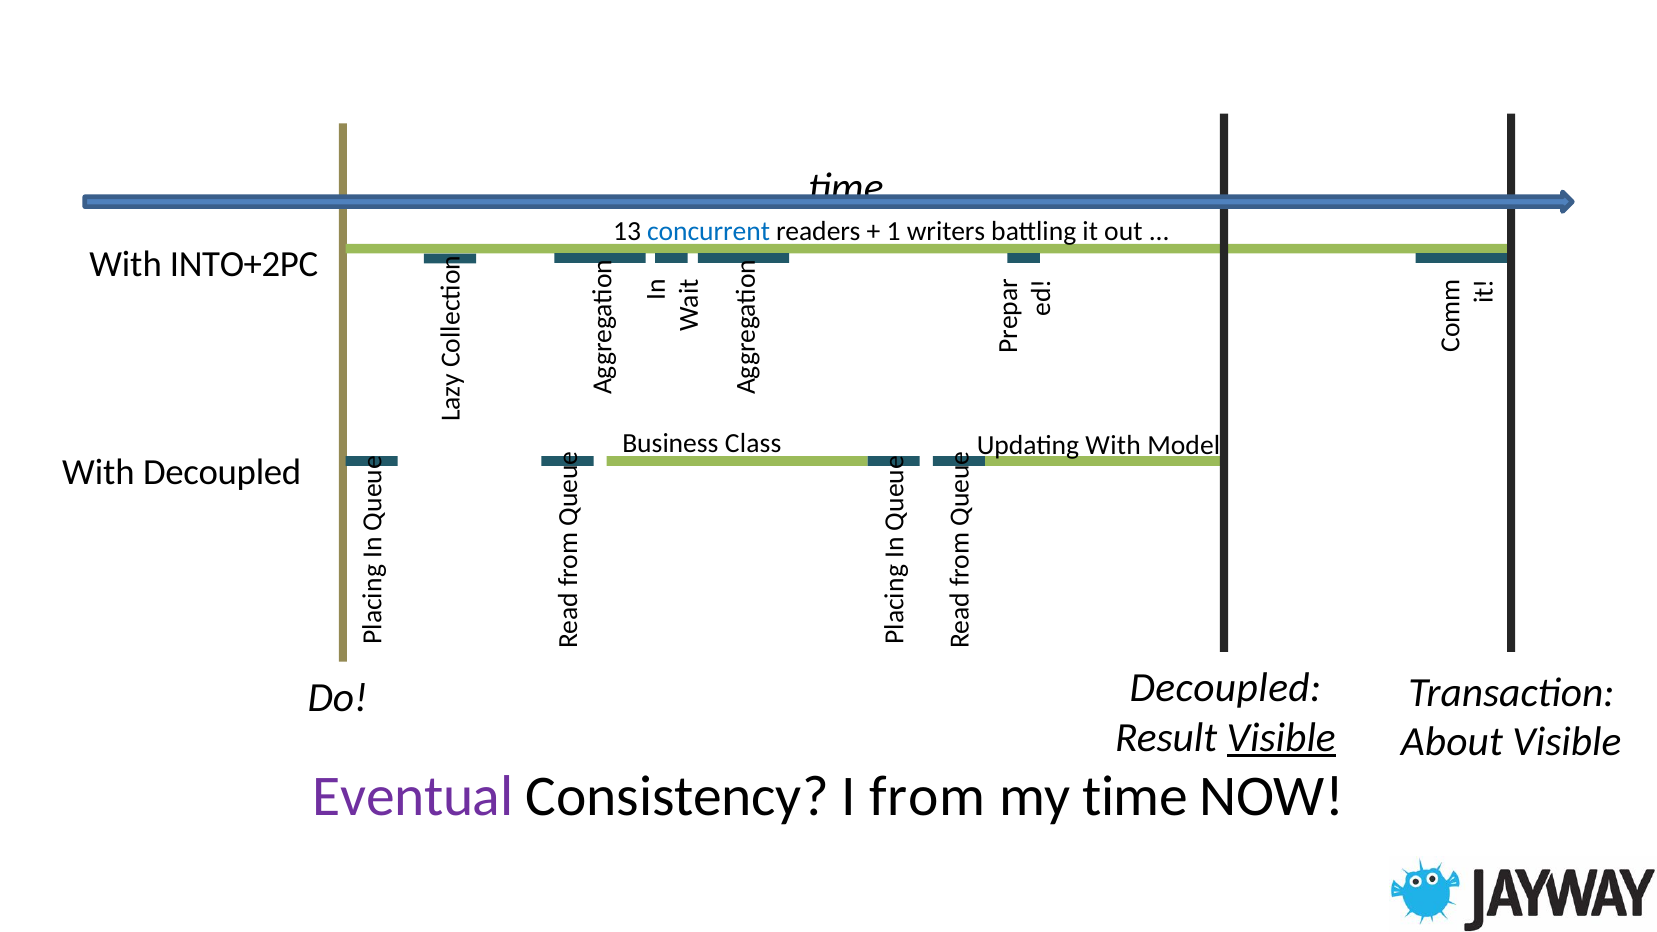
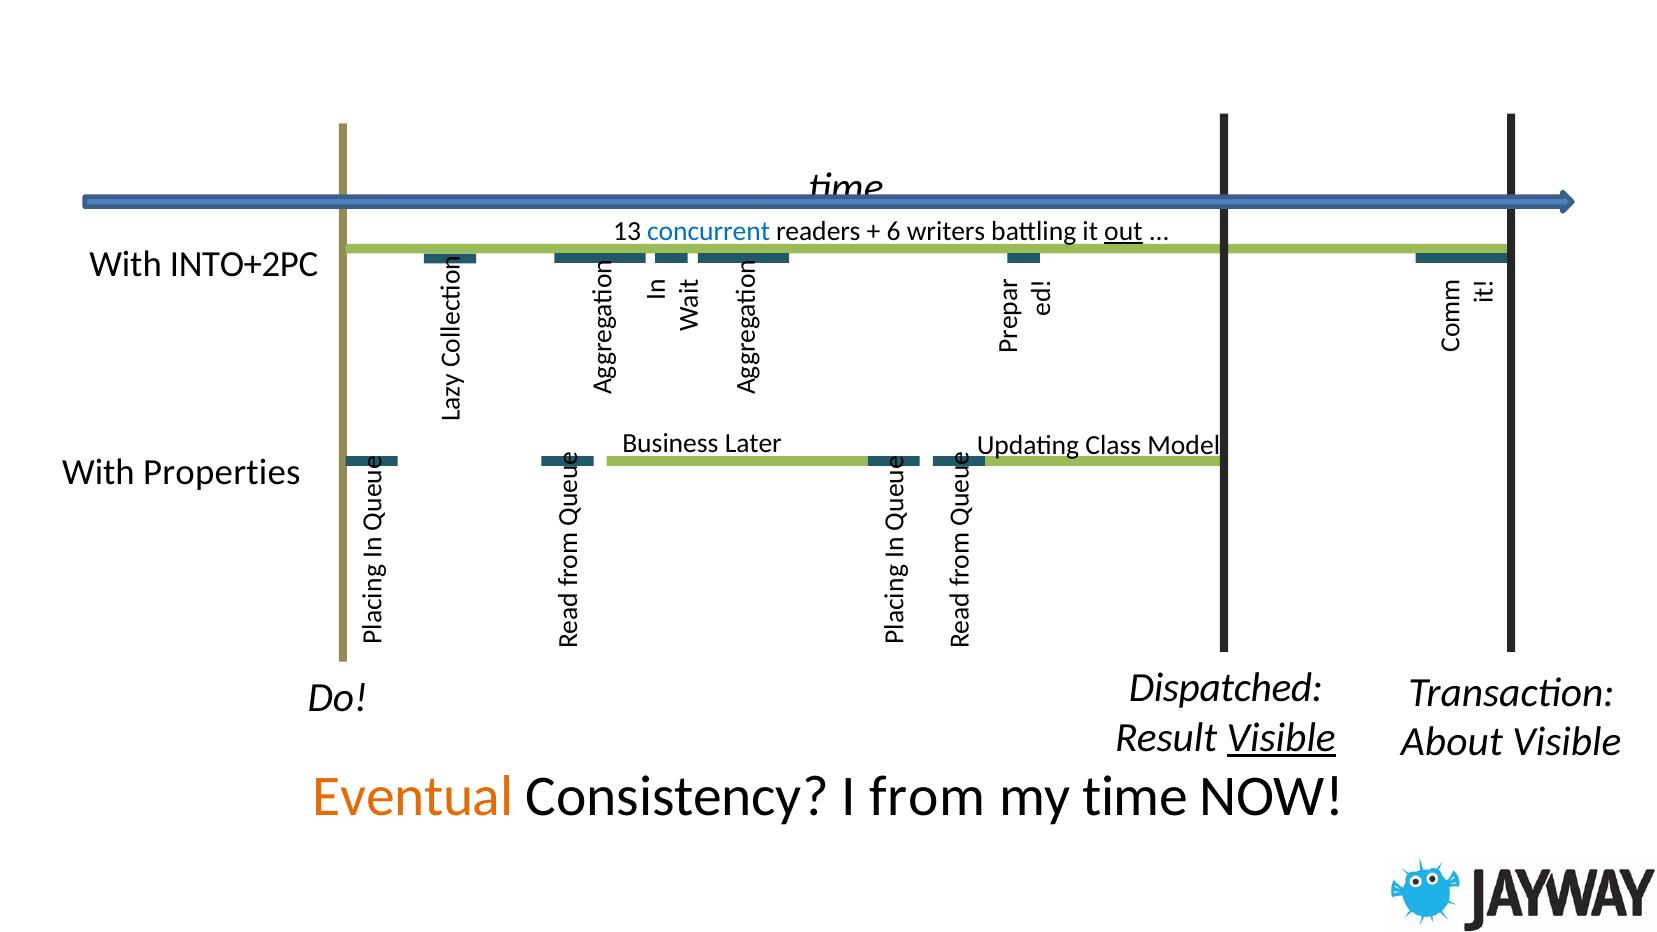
1: 1 -> 6
out underline: none -> present
Class: Class -> Later
Updating With: With -> Class
With Decoupled: Decoupled -> Properties
Decoupled at (1225, 688): Decoupled -> Dispatched
Eventual colour: purple -> orange
